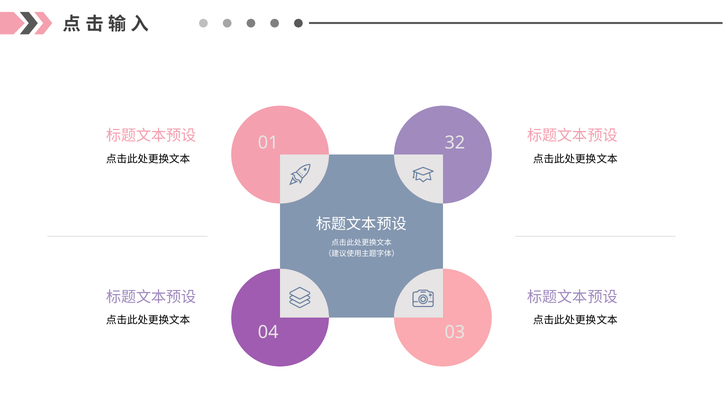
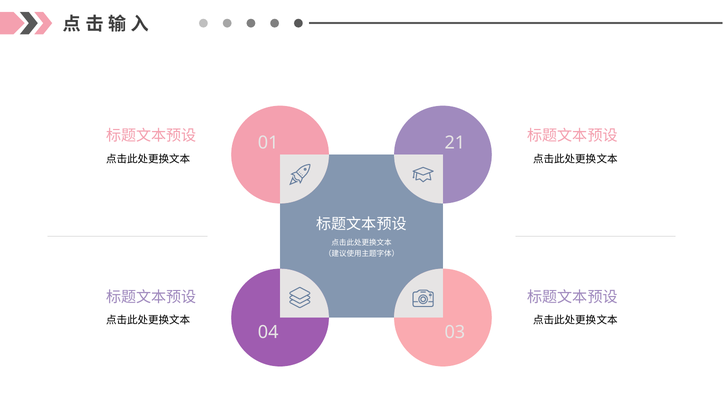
32: 32 -> 21
